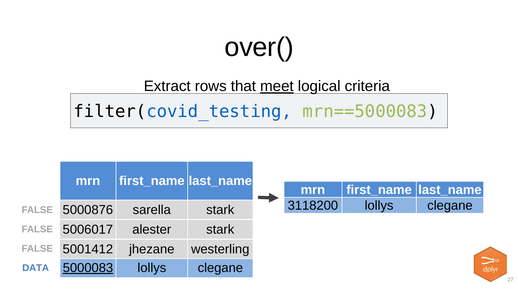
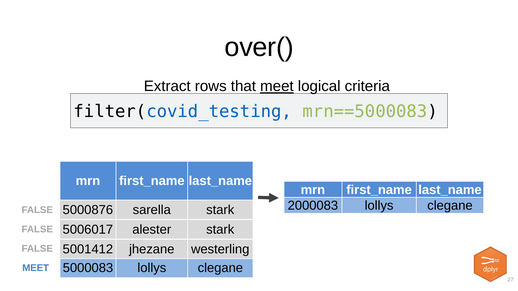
3118200: 3118200 -> 2000083
5000083 underline: present -> none
DATA at (36, 268): DATA -> MEET
